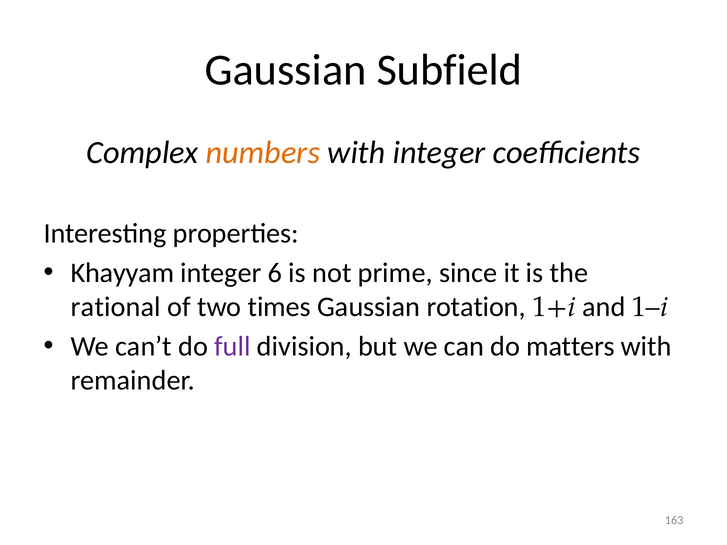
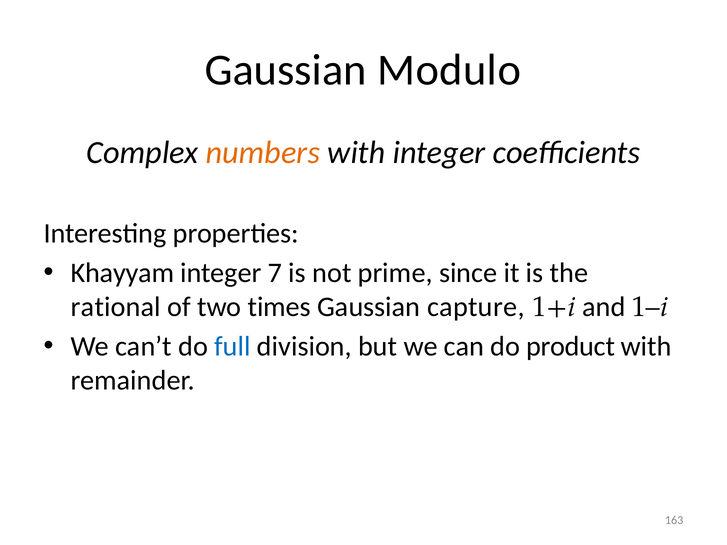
Subfield: Subfield -> Modulo
6: 6 -> 7
rotation: rotation -> capture
full colour: purple -> blue
matters: matters -> product
